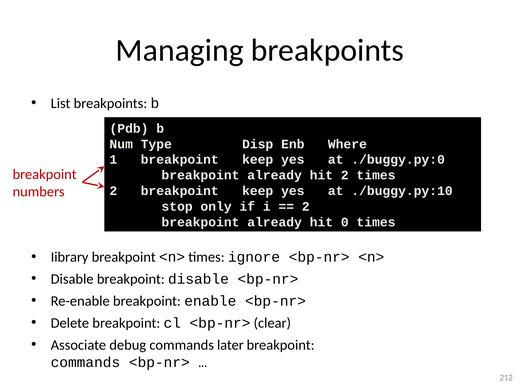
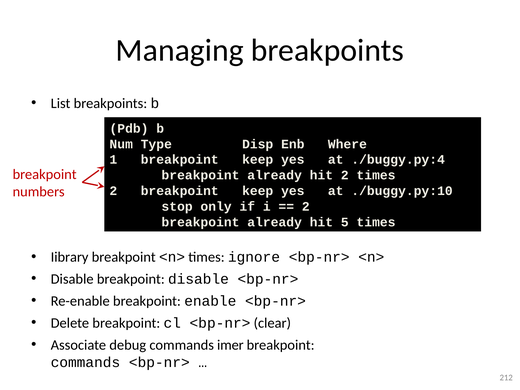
./buggy.py:0: ./buggy.py:0 -> ./buggy.py:4
0: 0 -> 5
later: later -> imer
